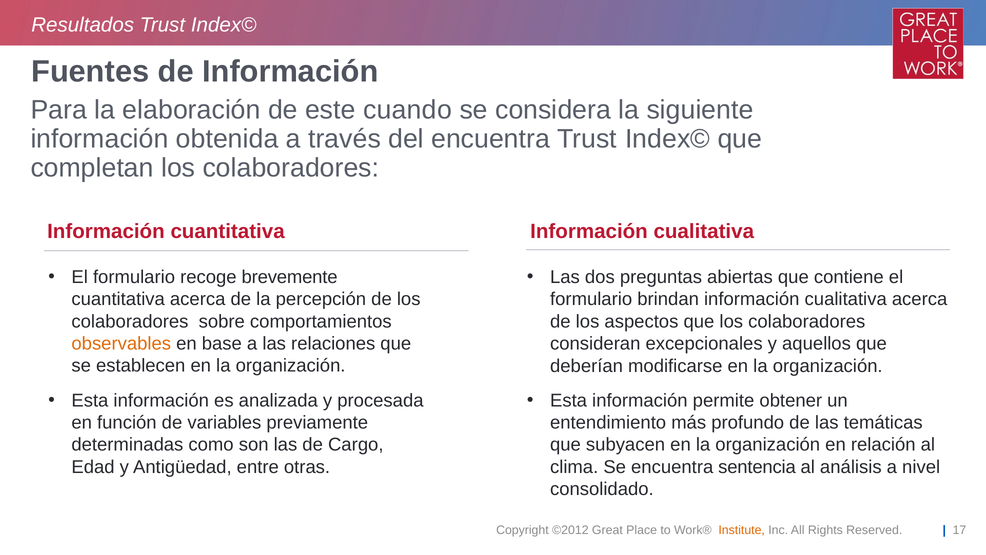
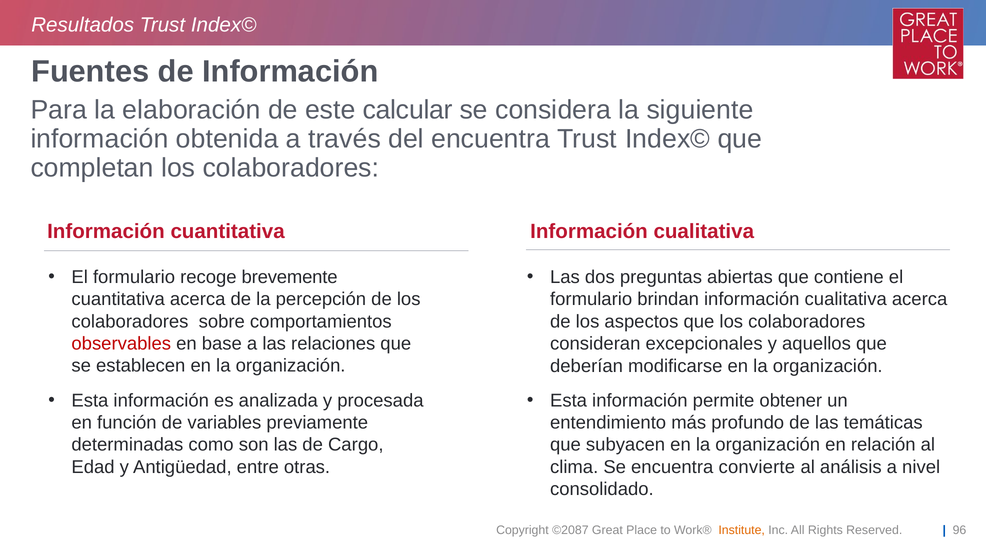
cuando: cuando -> calcular
observables colour: orange -> red
sentencia: sentencia -> convierte
©2012: ©2012 -> ©2087
17: 17 -> 96
